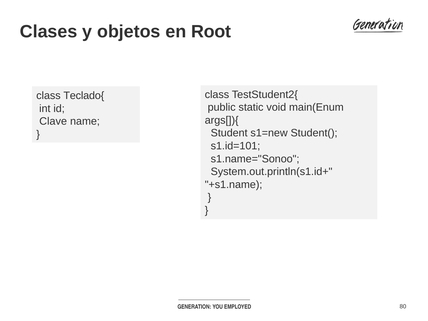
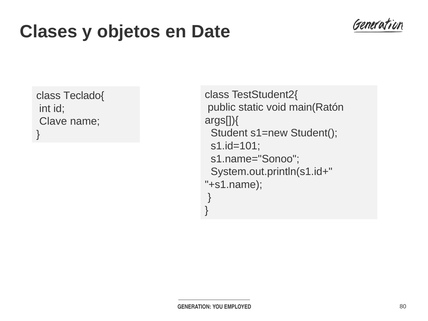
Root: Root -> Date
main(Enum: main(Enum -> main(Ratón
